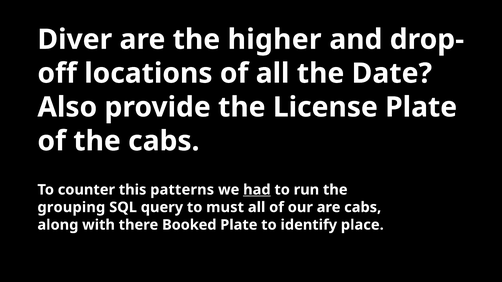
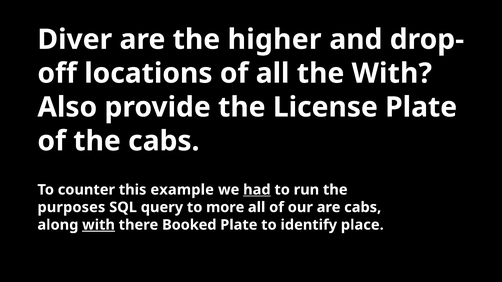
the Date: Date -> With
patterns: patterns -> example
grouping: grouping -> purposes
must: must -> more
with at (99, 225) underline: none -> present
